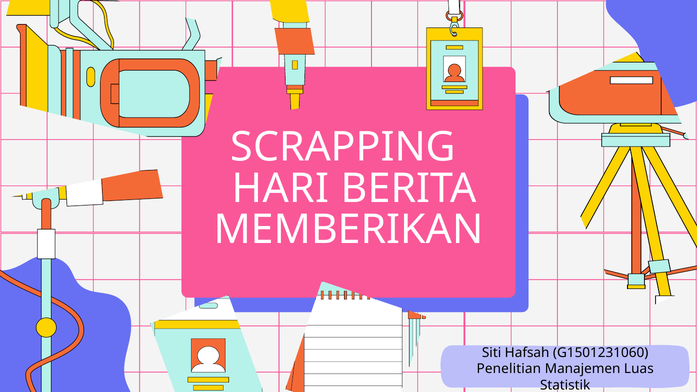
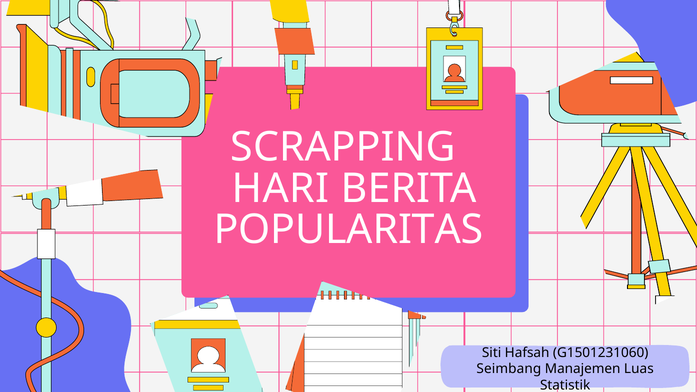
MEMBERIKAN: MEMBERIKAN -> POPULARITAS
Penelitian: Penelitian -> Seimbang
